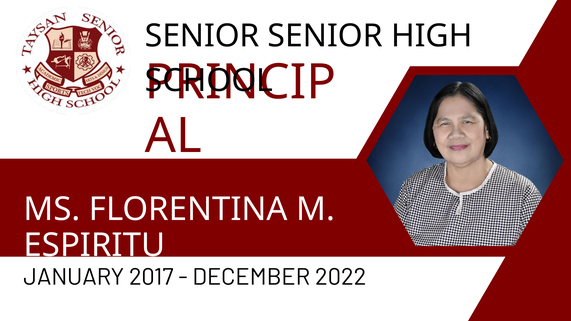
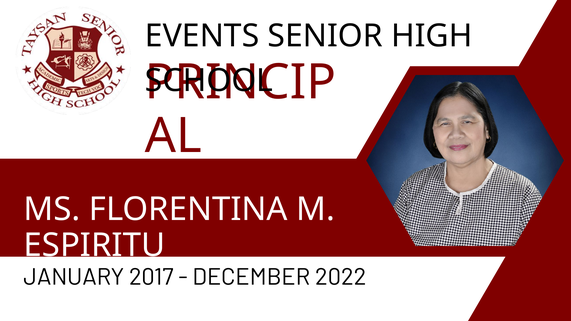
SENIOR at (202, 36): SENIOR -> EVENTS
